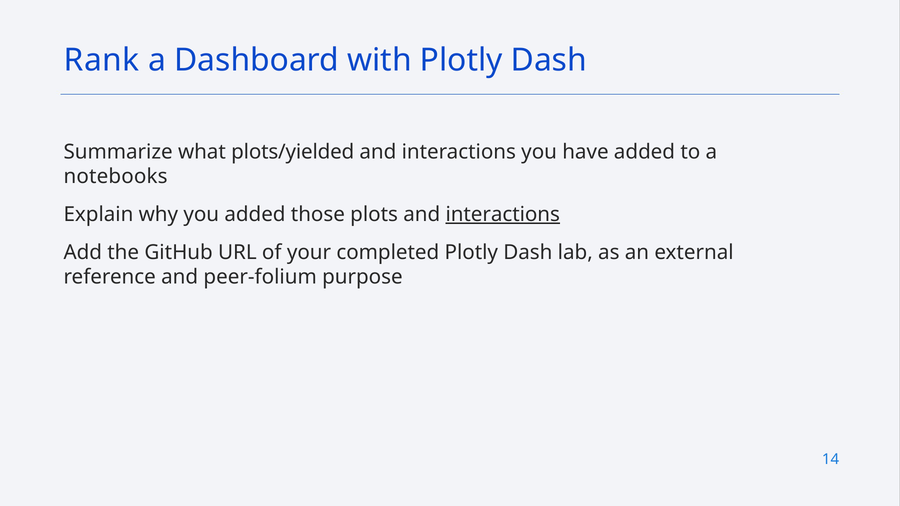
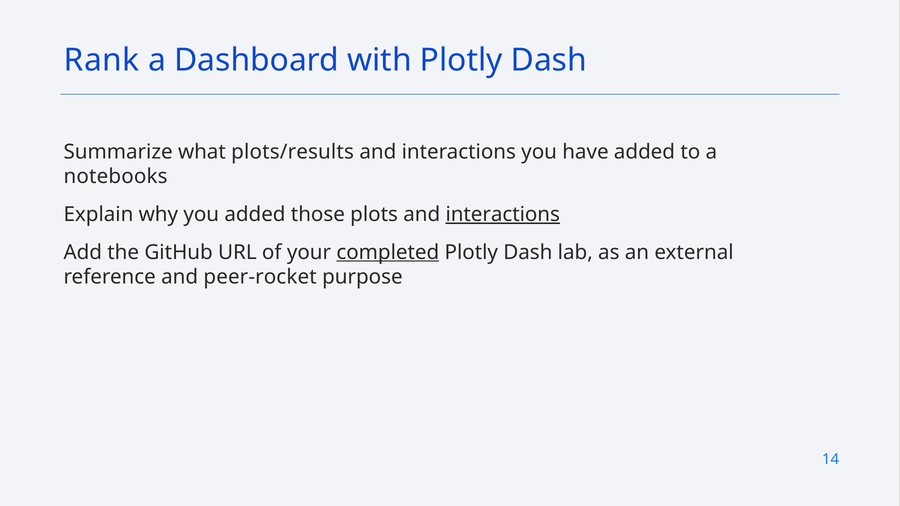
plots/yielded: plots/yielded -> plots/results
completed underline: none -> present
peer-folium: peer-folium -> peer-rocket
